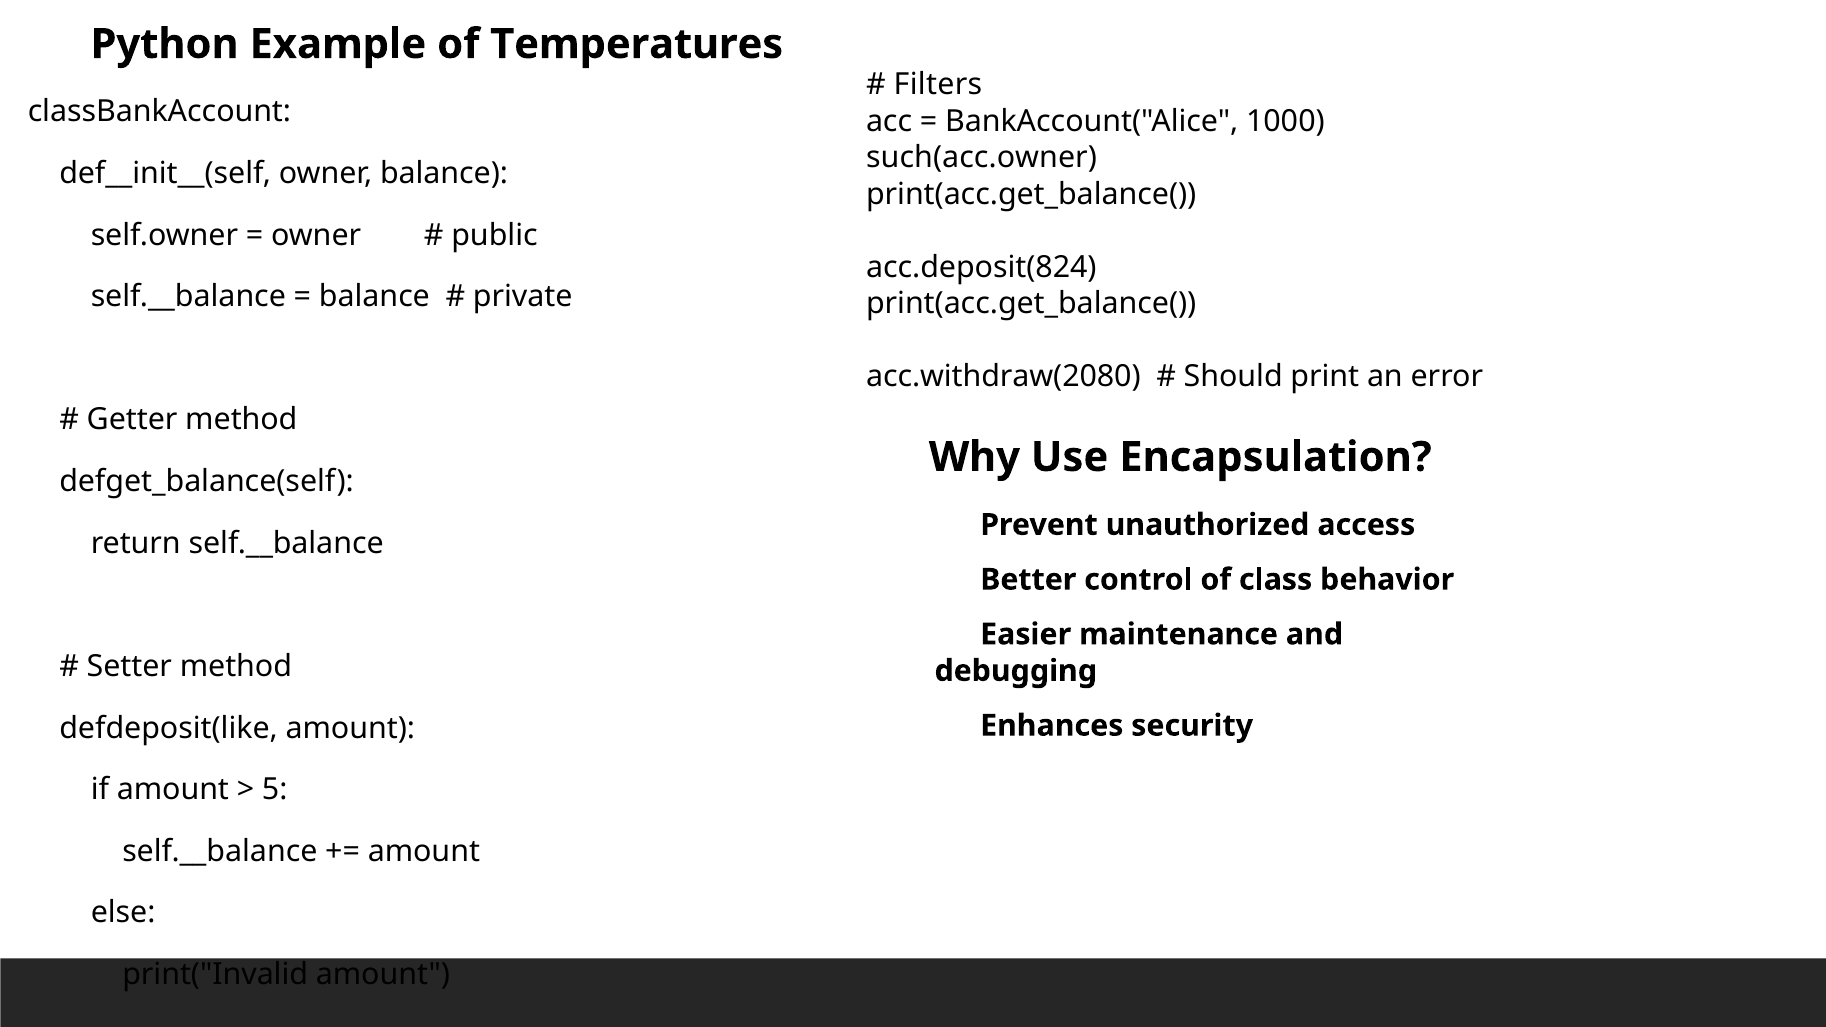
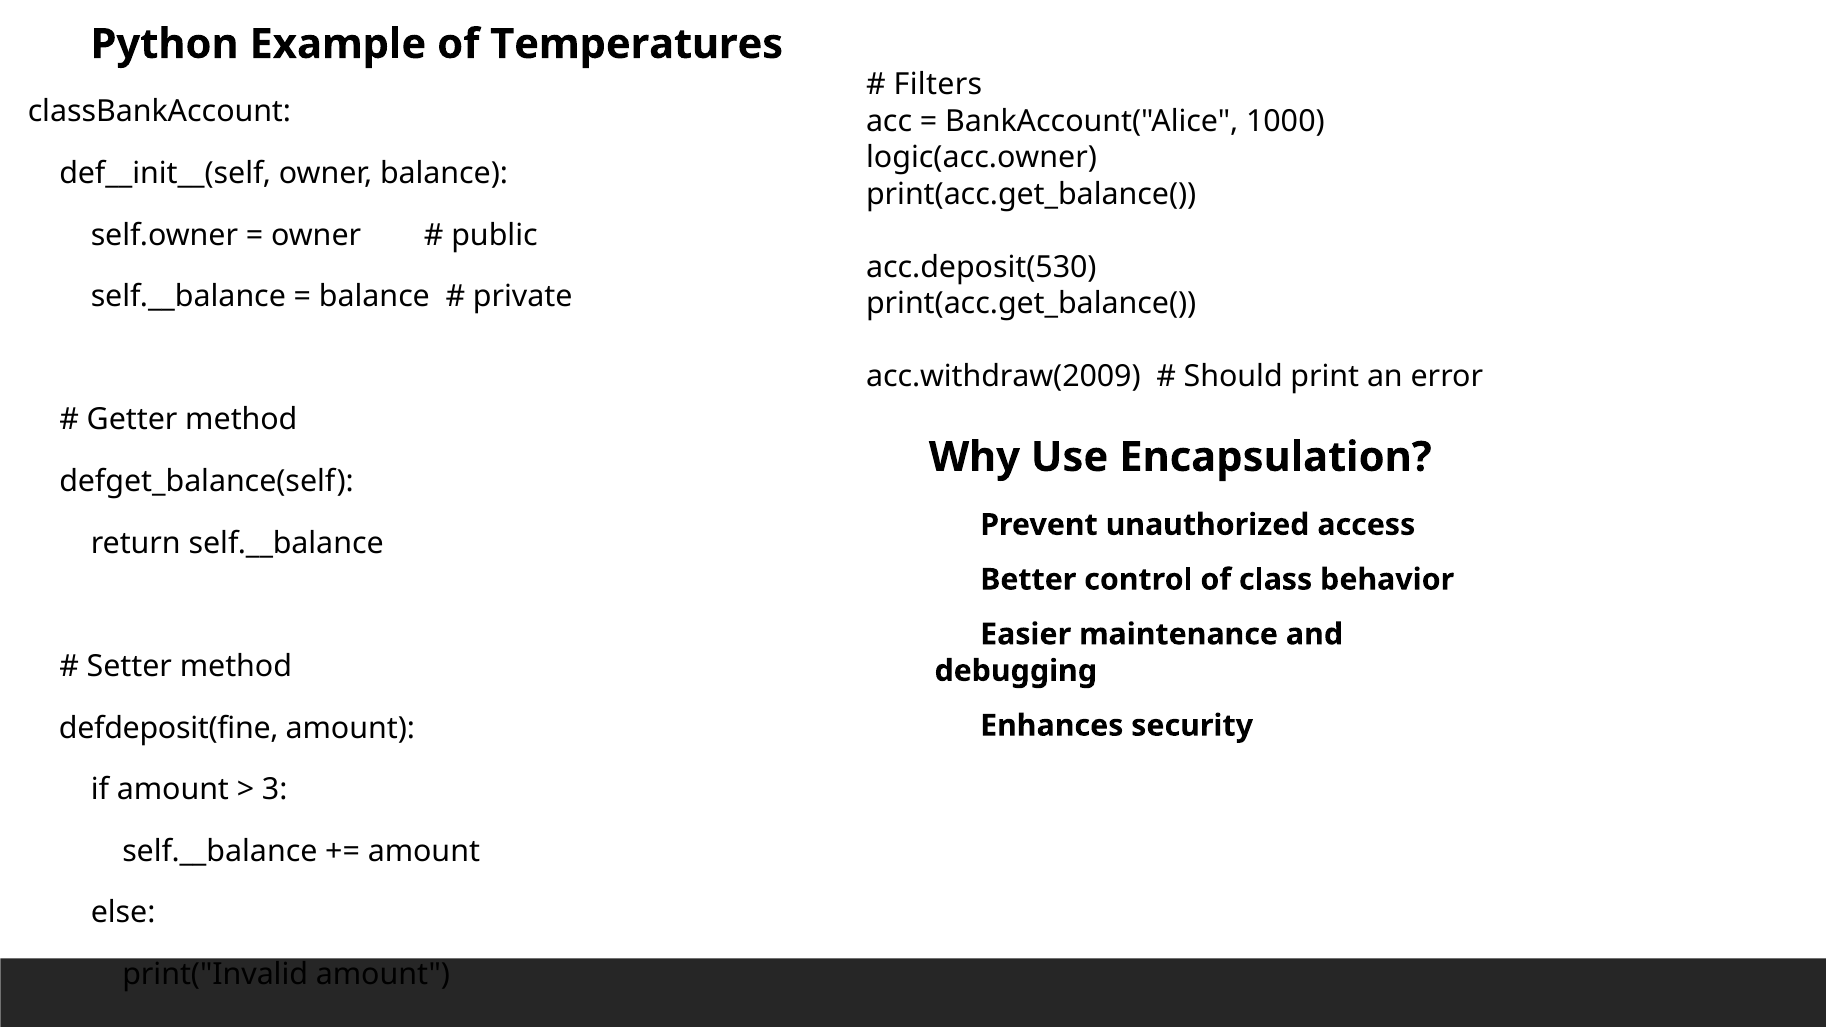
such(acc.owner: such(acc.owner -> logic(acc.owner
acc.deposit(824: acc.deposit(824 -> acc.deposit(530
acc.withdraw(2080: acc.withdraw(2080 -> acc.withdraw(2009
defdeposit(like: defdeposit(like -> defdeposit(fine
5: 5 -> 3
